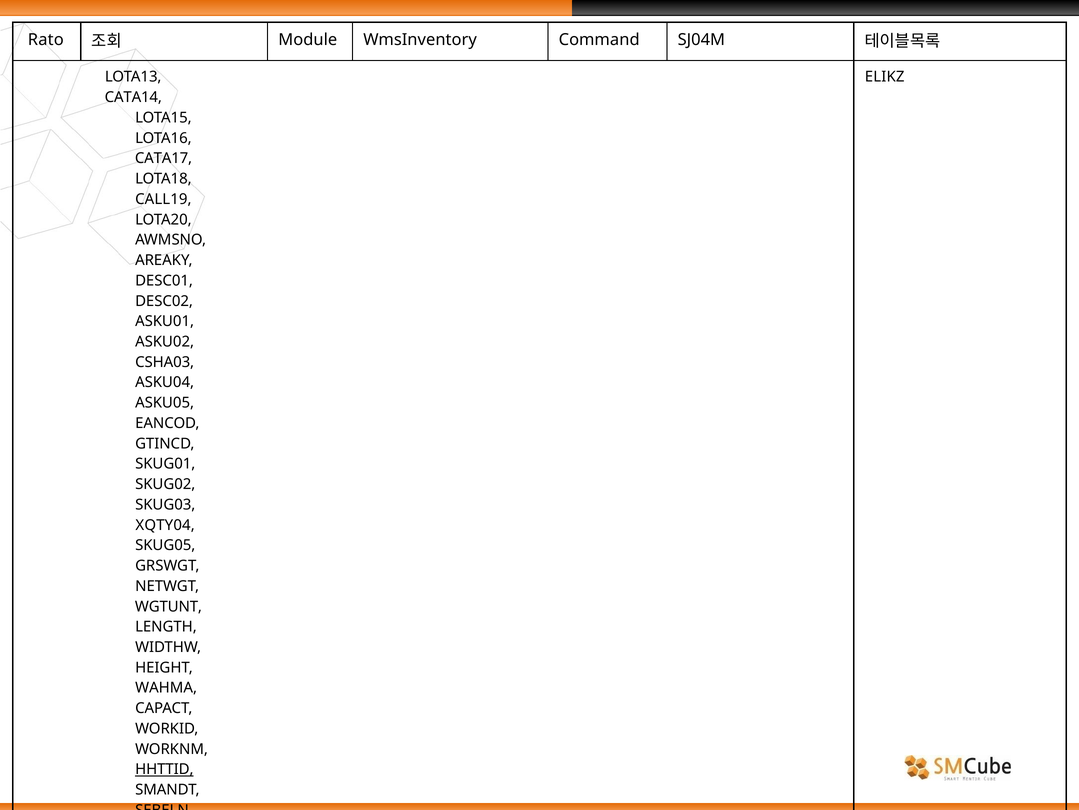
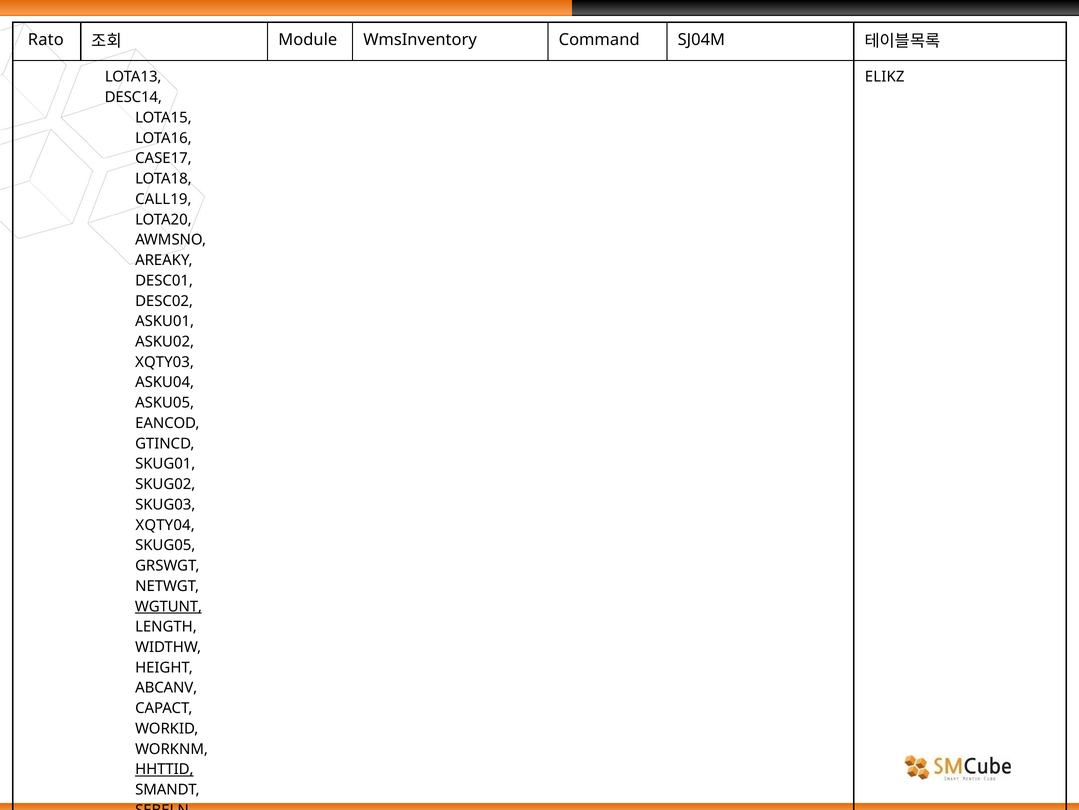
CATA14: CATA14 -> DESC14
CATA17: CATA17 -> CASE17
CSHA03: CSHA03 -> XQTY03
WGTUNT underline: none -> present
WAHMA: WAHMA -> ABCANV
